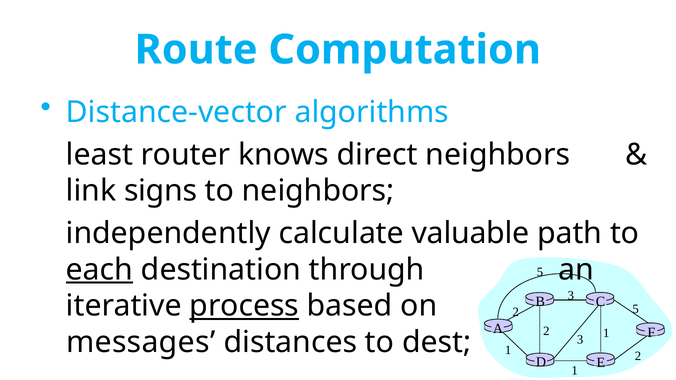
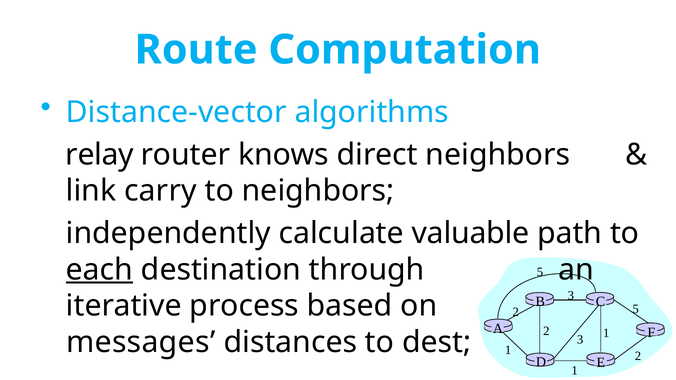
least: least -> relay
signs: signs -> carry
process underline: present -> none
